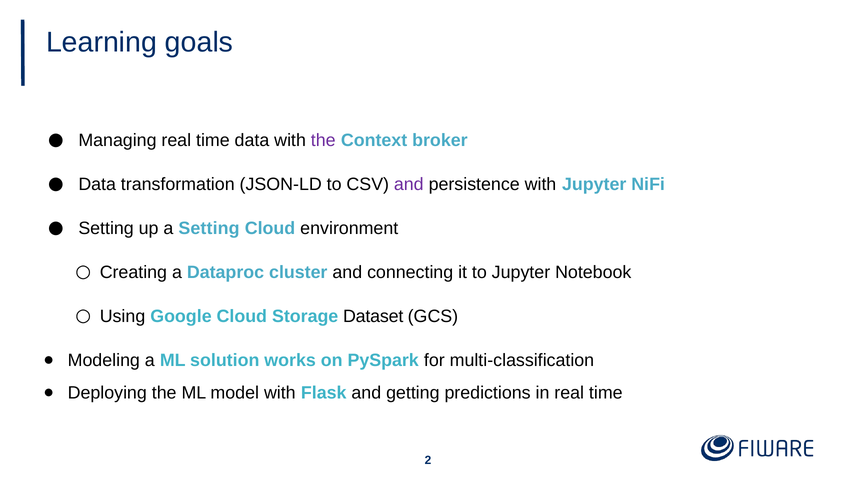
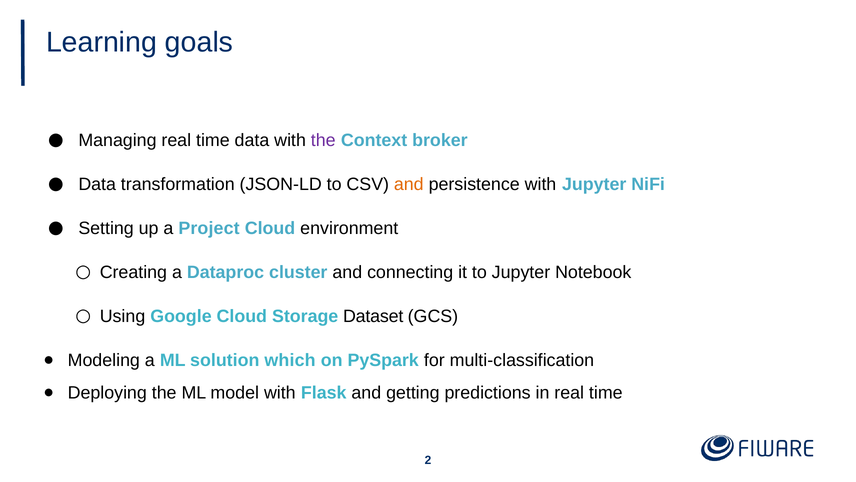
and at (409, 184) colour: purple -> orange
a Setting: Setting -> Project
works: works -> which
